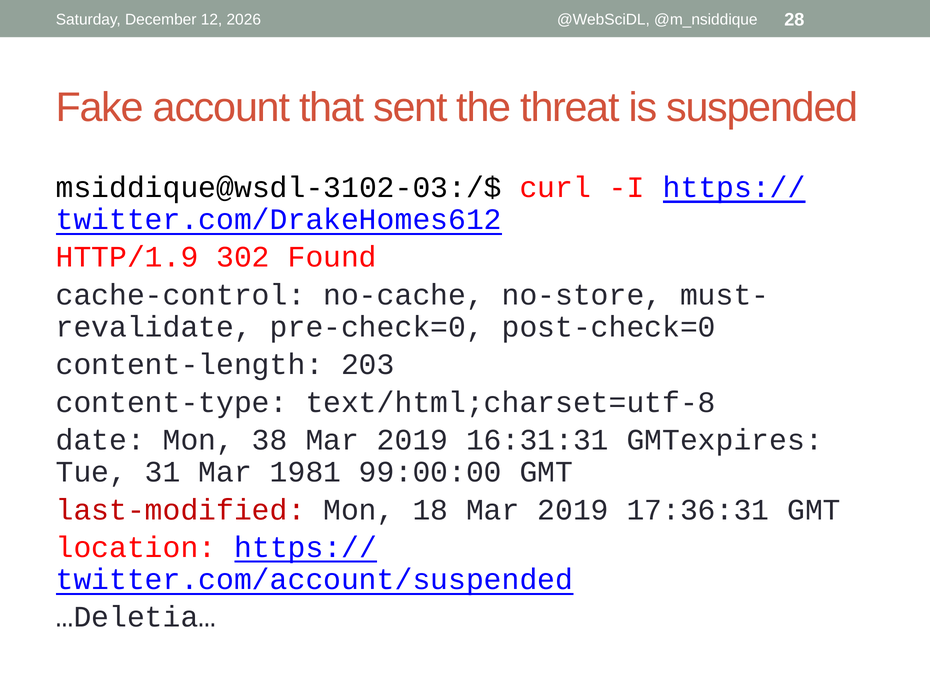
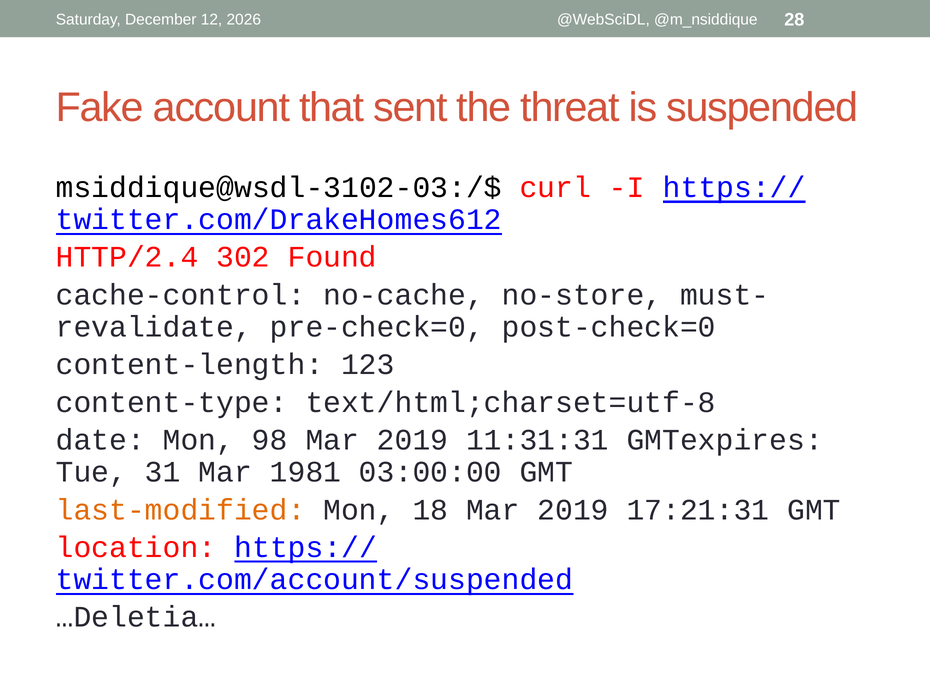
HTTP/1.9: HTTP/1.9 -> HTTP/2.4
203: 203 -> 123
38: 38 -> 98
16:31:31: 16:31:31 -> 11:31:31
99:00:00: 99:00:00 -> 03:00:00
last-modified colour: red -> orange
17:36:31: 17:36:31 -> 17:21:31
